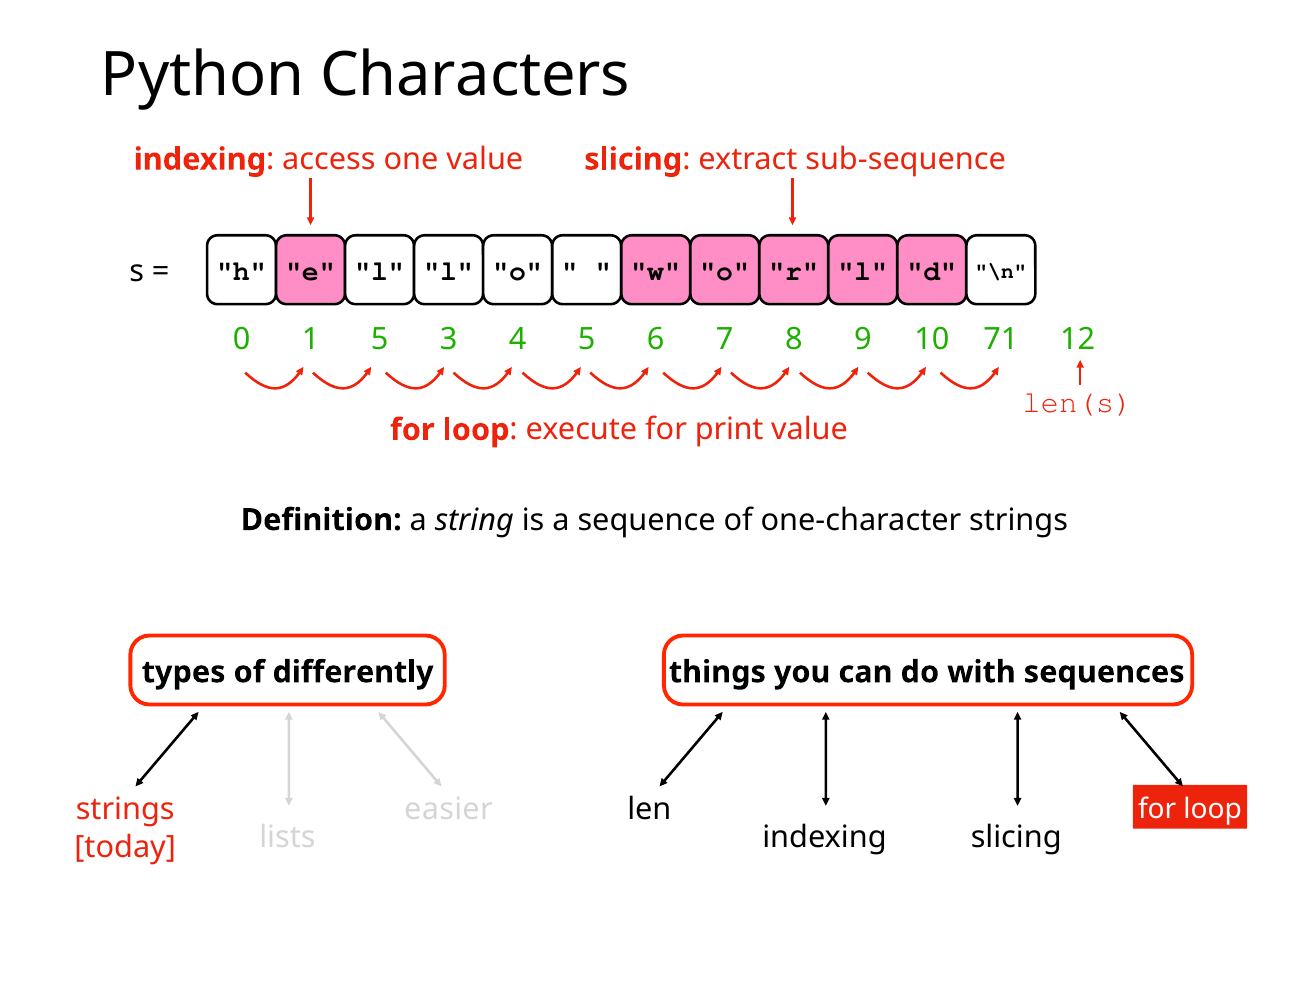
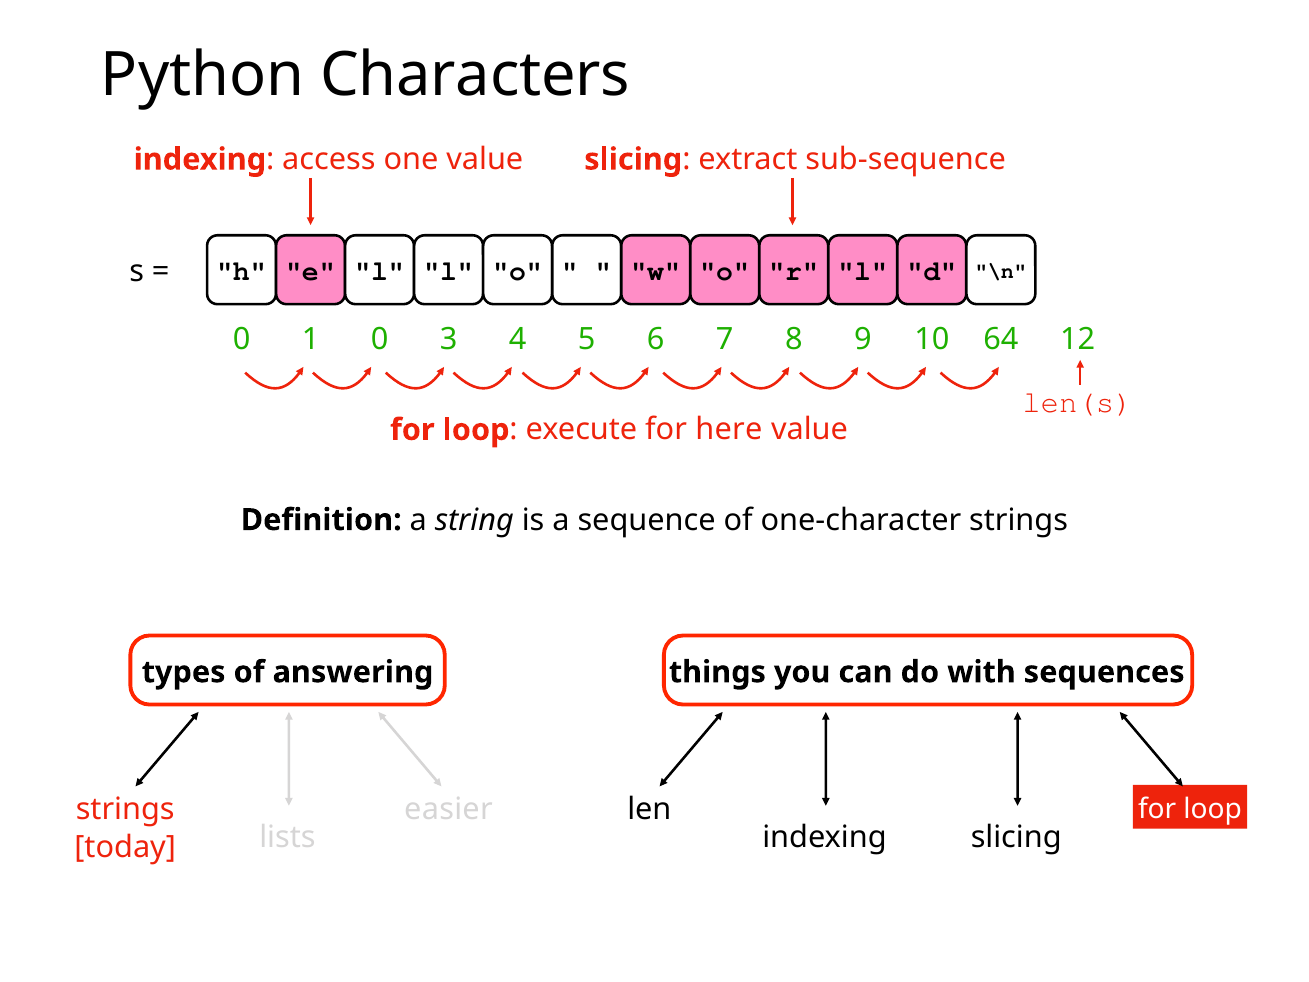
1 5: 5 -> 0
71: 71 -> 64
print: print -> here
differently: differently -> answering
